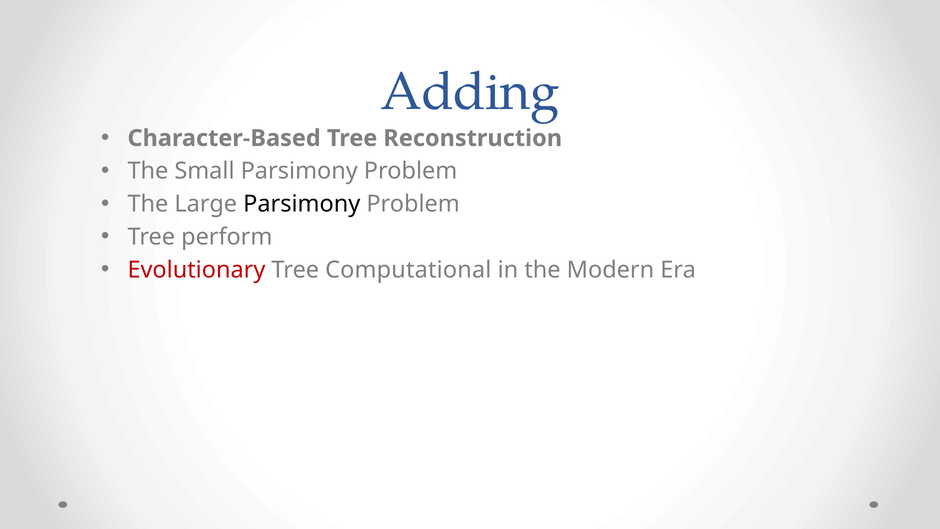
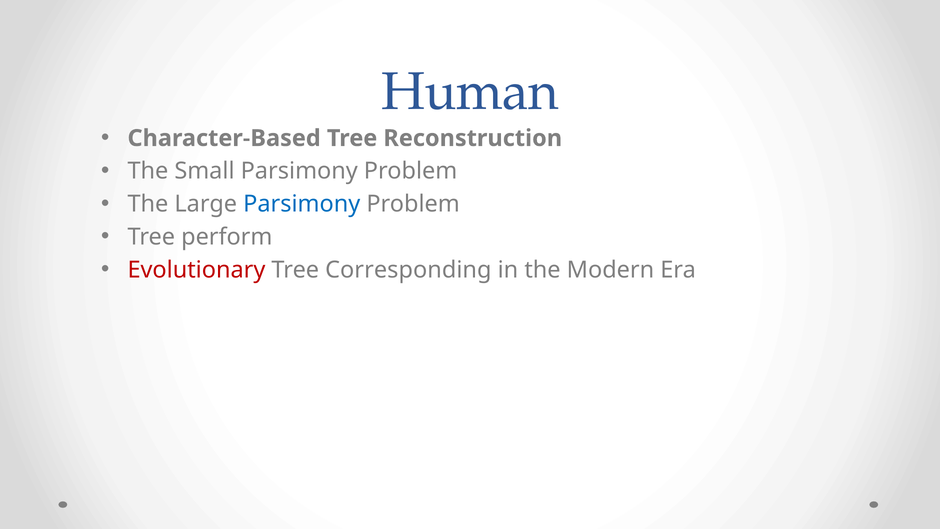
Adding: Adding -> Human
Parsimony at (302, 204) colour: black -> blue
Computational: Computational -> Corresponding
